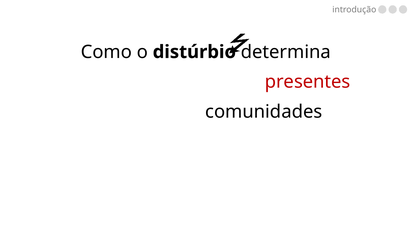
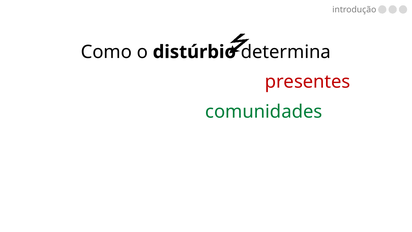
comunidades colour: black -> green
